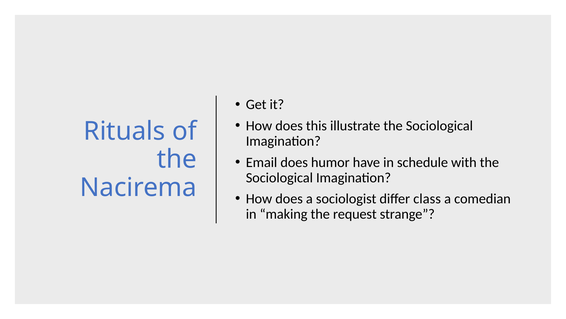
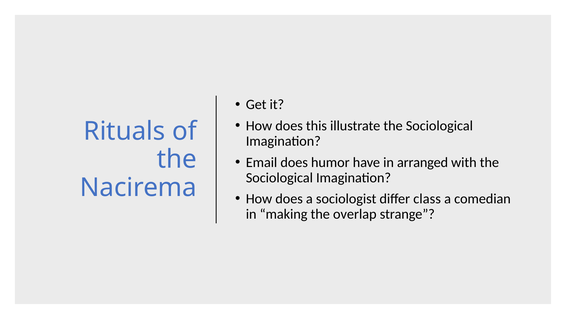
schedule: schedule -> arranged
request: request -> overlap
